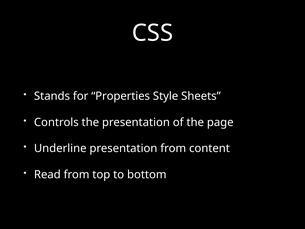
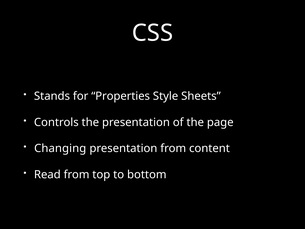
Underline: Underline -> Changing
